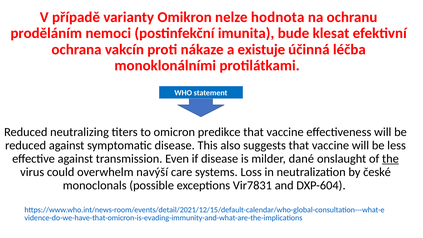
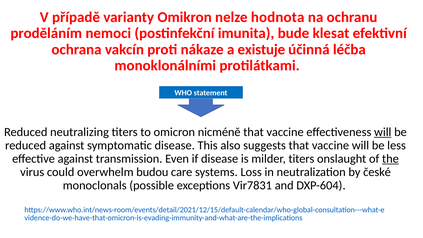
predikce: predikce -> nicméně
will at (383, 132) underline: none -> present
milder dané: dané -> titers
navýší: navýší -> budou
